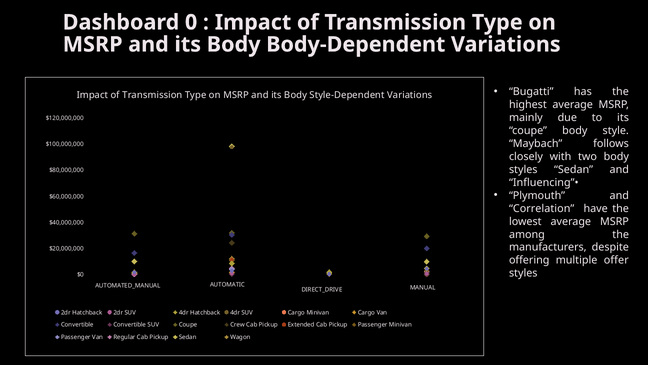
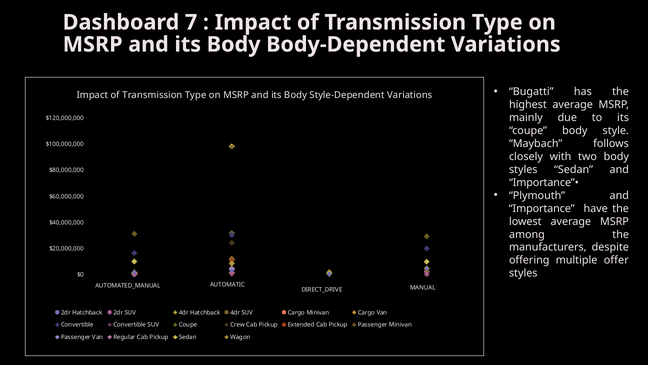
0: 0 -> 7
Influencing”•: Influencing”• -> Importance”•
Correlation: Correlation -> Importance
